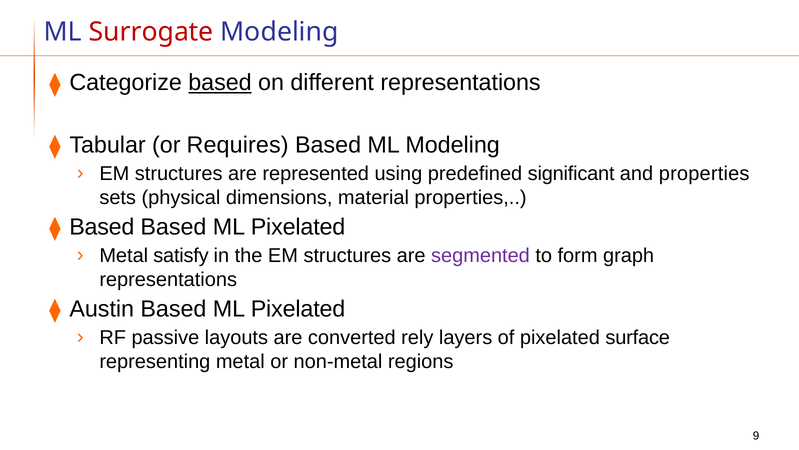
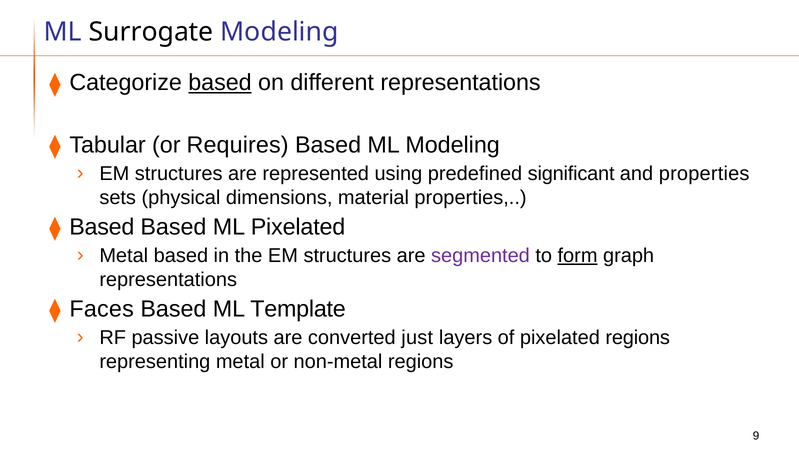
Surrogate colour: red -> black
Metal satisfy: satisfy -> based
form underline: none -> present
Austin: Austin -> Faces
Pixelated at (298, 308): Pixelated -> Template
rely: rely -> just
pixelated surface: surface -> regions
